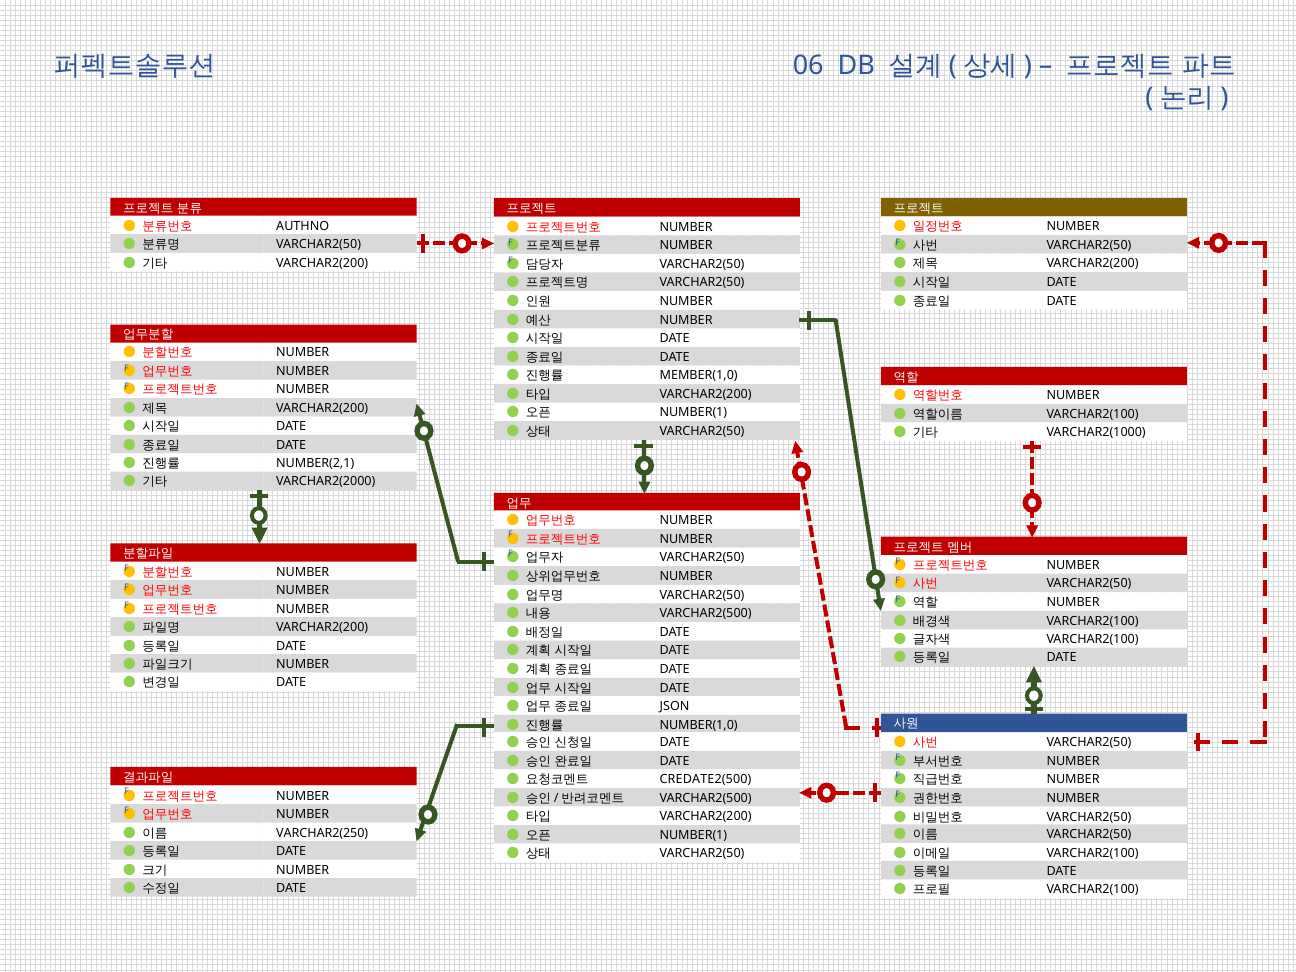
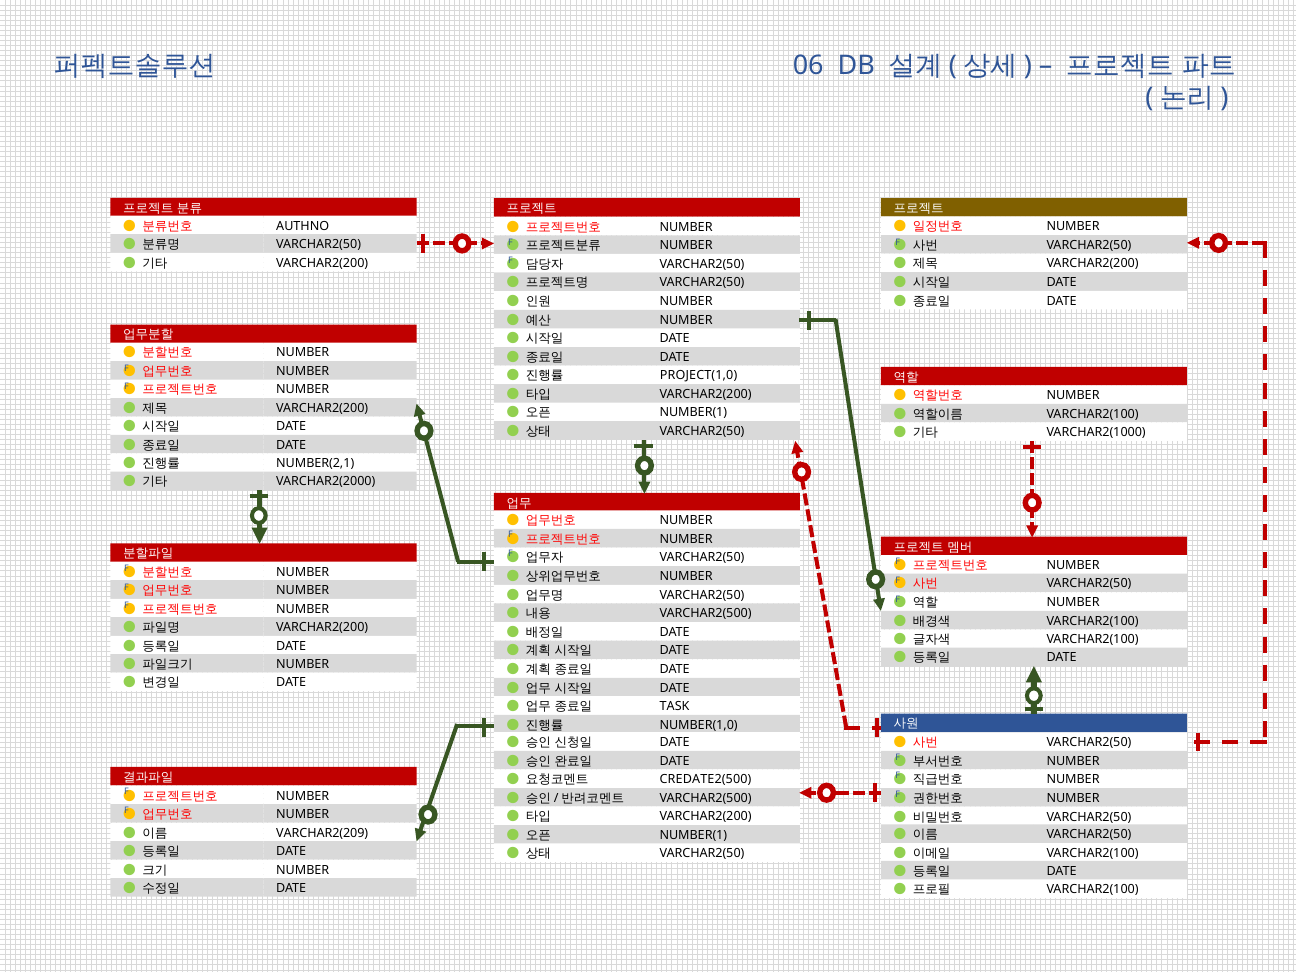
MEMBER(1,0: MEMBER(1,0 -> PROJECT(1,0
JSON: JSON -> TASK
VARCHAR2(250: VARCHAR2(250 -> VARCHAR2(209
